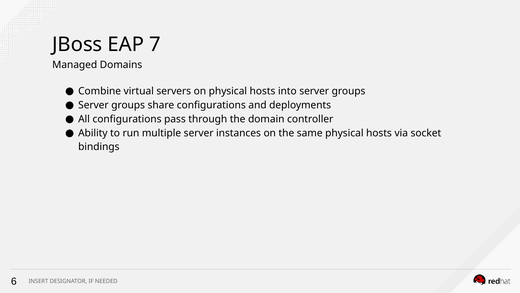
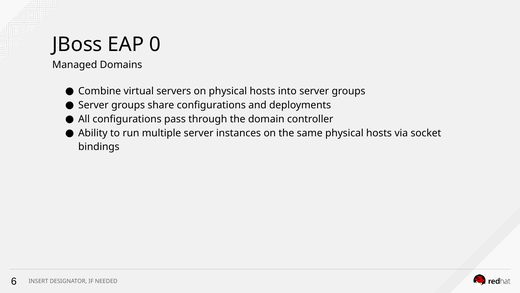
7: 7 -> 0
